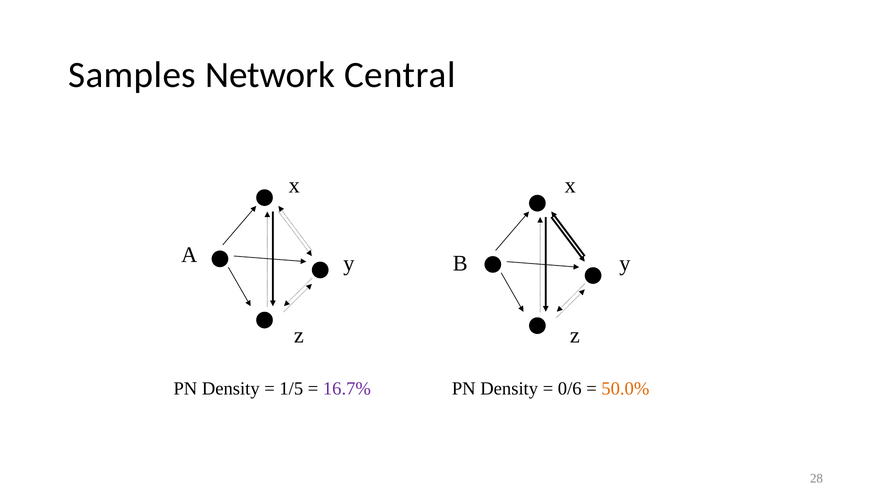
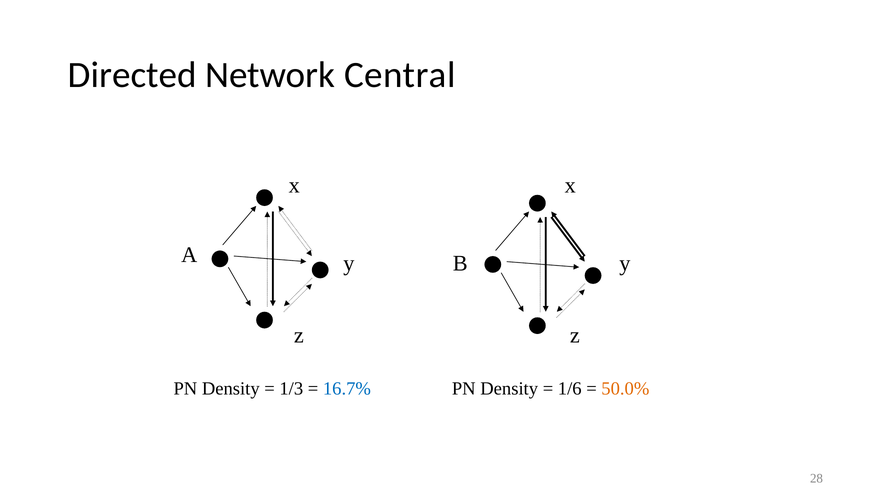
Samples: Samples -> Directed
1/5: 1/5 -> 1/3
16.7% colour: purple -> blue
0/6: 0/6 -> 1/6
